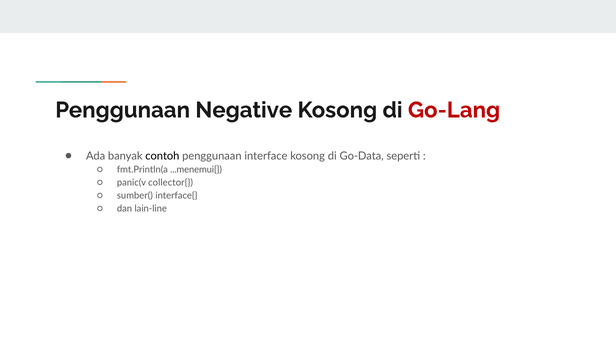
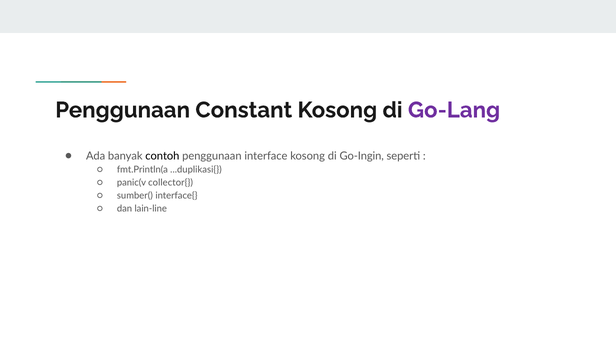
Negative: Negative -> Constant
Go-Lang colour: red -> purple
Go-Data: Go-Data -> Go-Ingin
...menemui{: ...menemui{ -> ...duplikasi{
